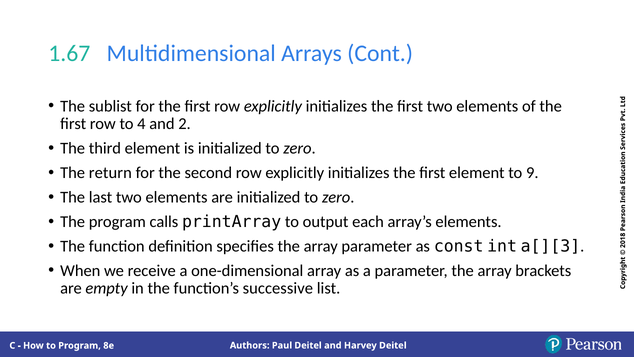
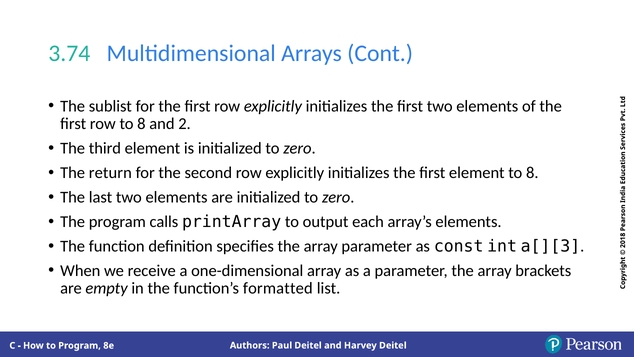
1.67: 1.67 -> 3.74
row to 4: 4 -> 8
element to 9: 9 -> 8
successive: successive -> formatted
